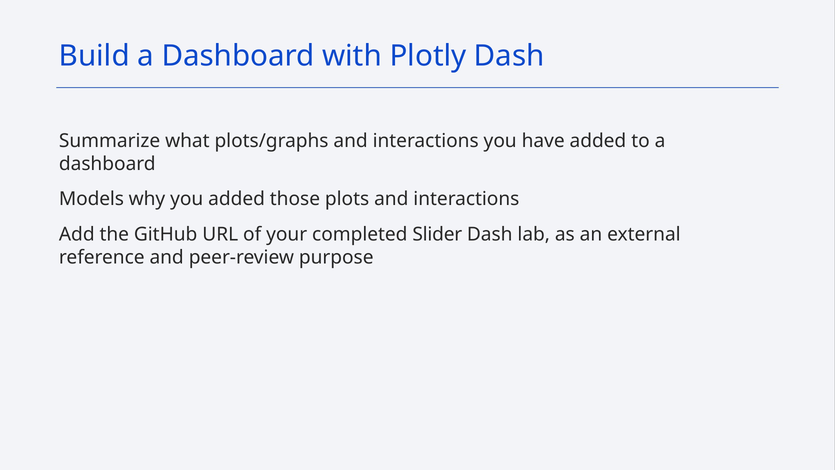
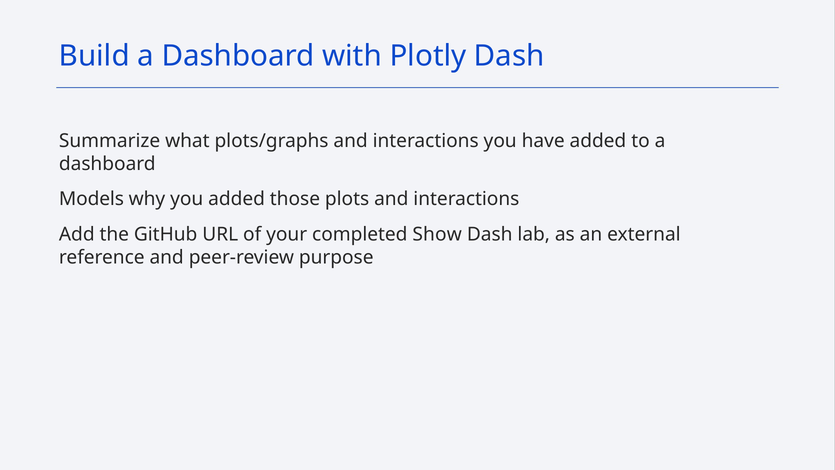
Slider: Slider -> Show
